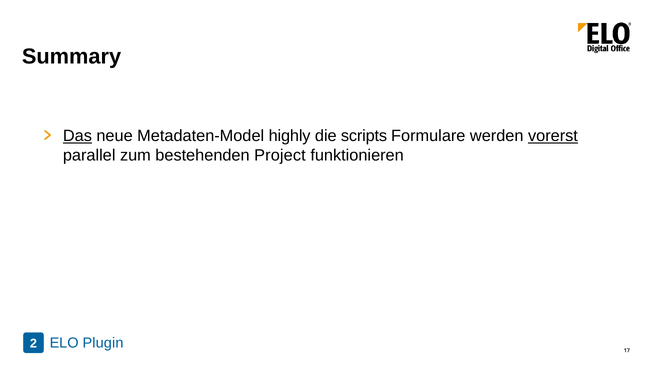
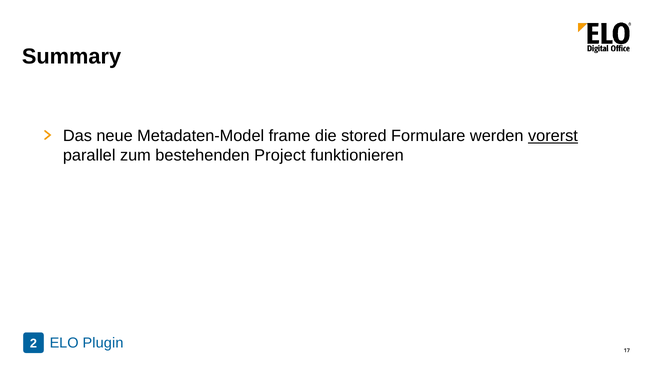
Das underline: present -> none
highly: highly -> frame
scripts: scripts -> stored
